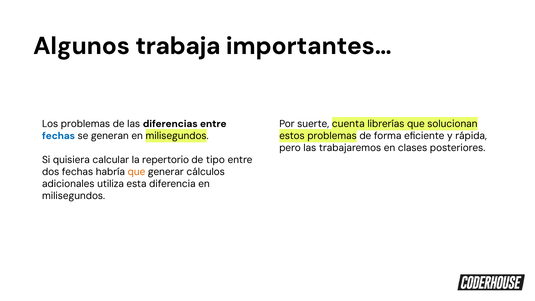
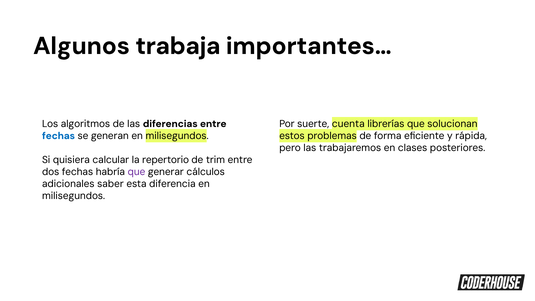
Los problemas: problemas -> algoritmos
tipo: tipo -> trim
que at (136, 172) colour: orange -> purple
utiliza: utiliza -> saber
